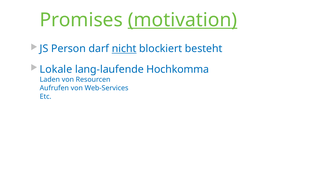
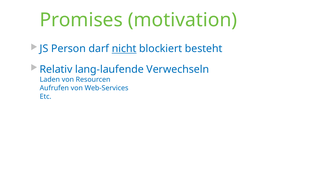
motivation underline: present -> none
Lokale: Lokale -> Relativ
Hochkomma: Hochkomma -> Verwechseln
